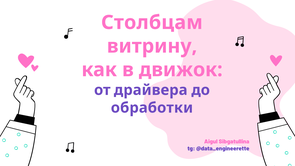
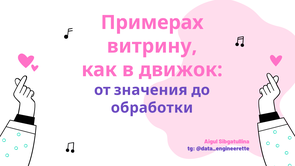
Столбцам: Столбцам -> Примерах
драйвера: драйвера -> значения
